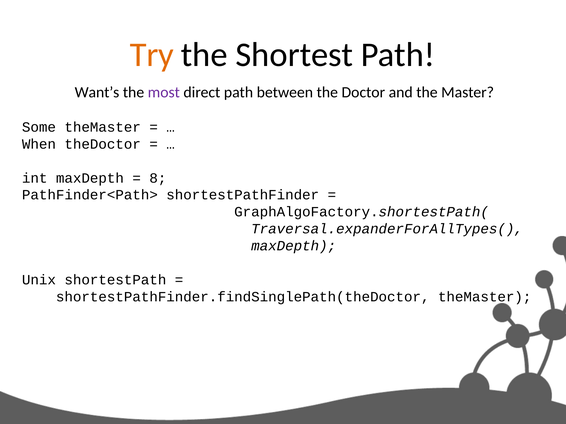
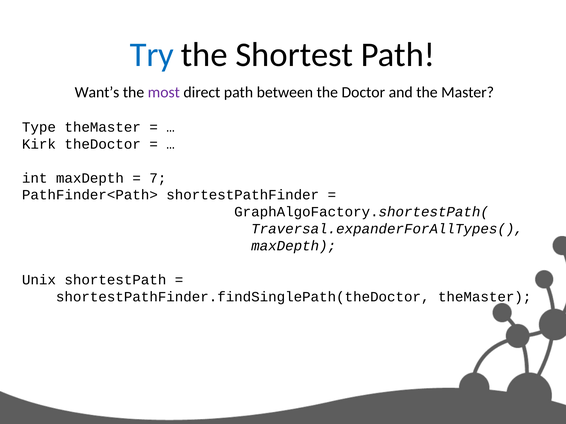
Try colour: orange -> blue
Some: Some -> Type
When: When -> Kirk
8: 8 -> 7
